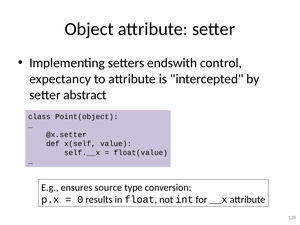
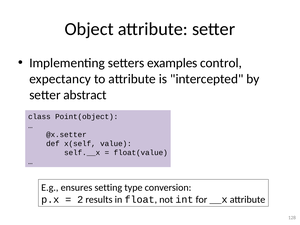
endswith: endswith -> examples
source: source -> setting
0: 0 -> 2
